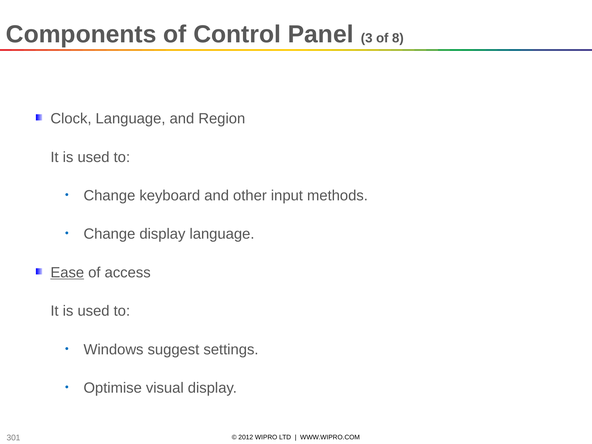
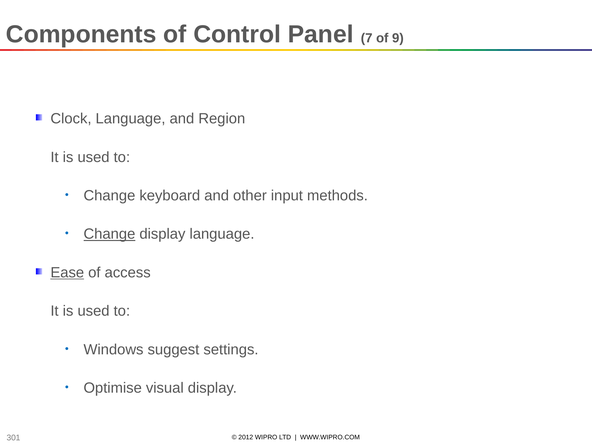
3: 3 -> 7
8: 8 -> 9
Change at (109, 234) underline: none -> present
